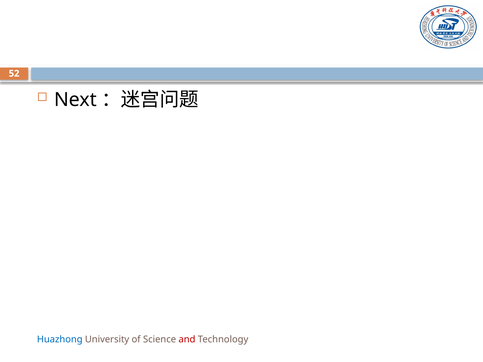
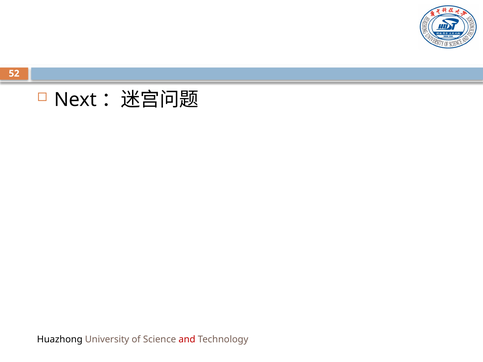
Huazhong colour: blue -> black
